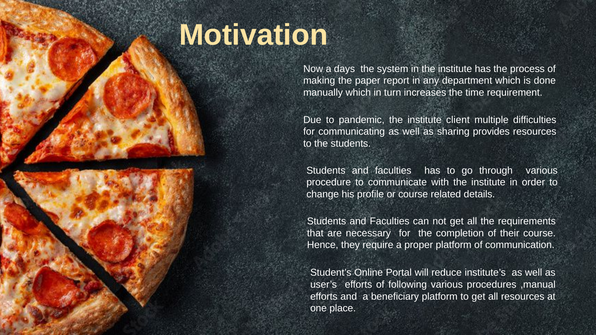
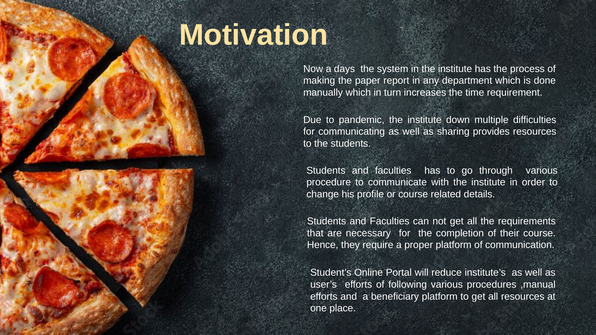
client: client -> down
